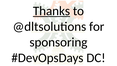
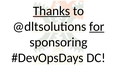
for underline: none -> present
